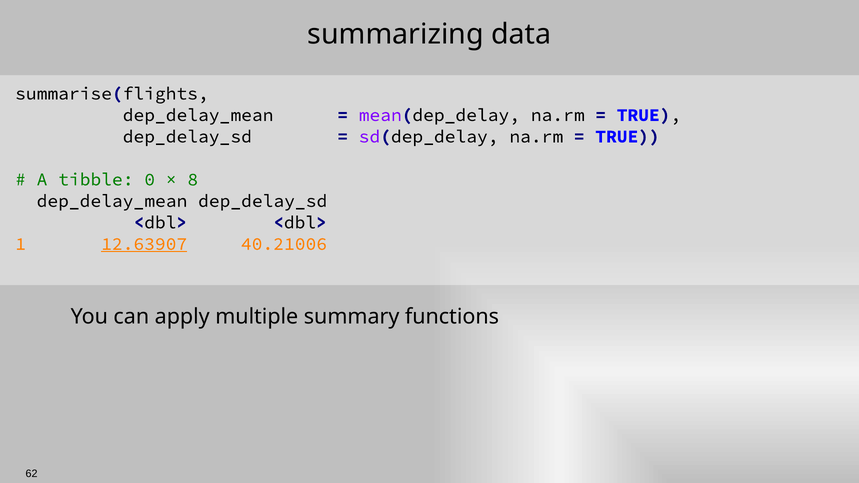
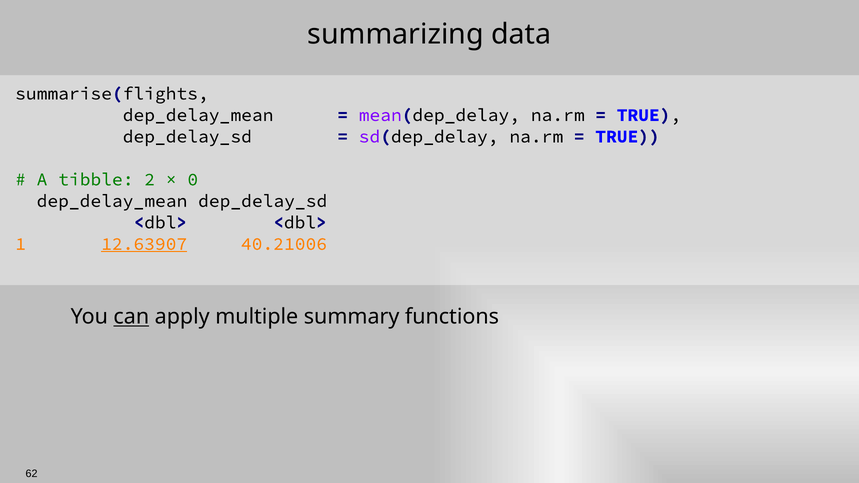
0: 0 -> 2
8: 8 -> 0
can underline: none -> present
